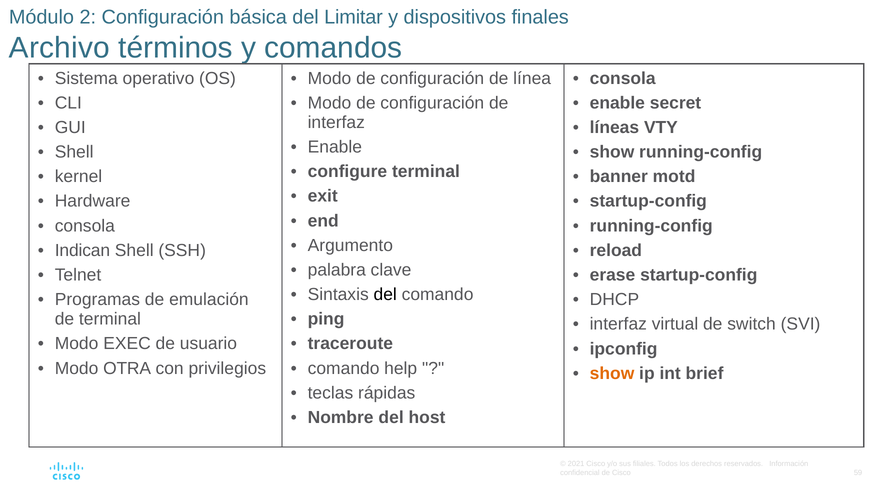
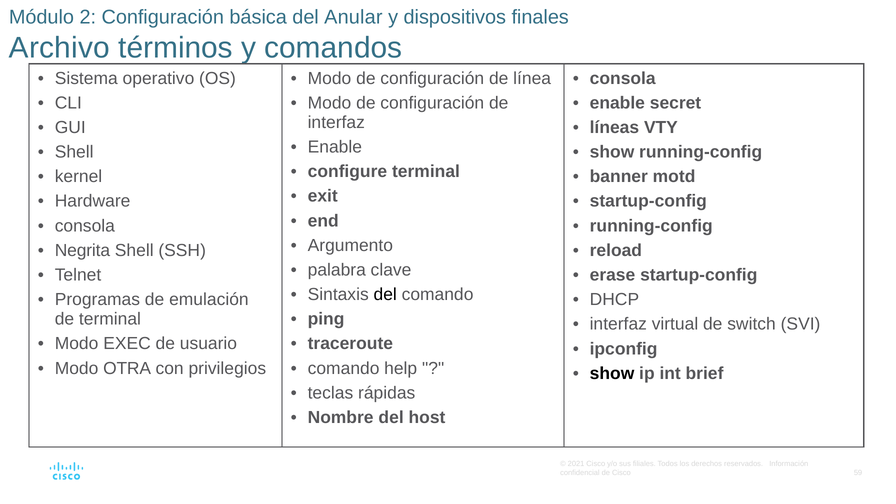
Limitar: Limitar -> Anular
Indican: Indican -> Negrita
show at (612, 373) colour: orange -> black
